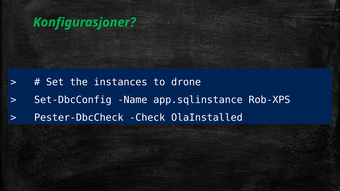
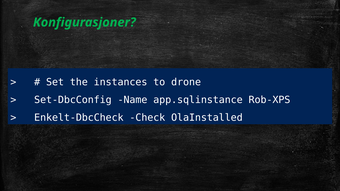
Pester-DbcCheck: Pester-DbcCheck -> Enkelt-DbcCheck
